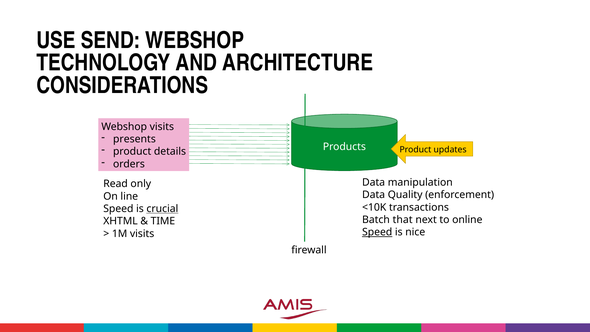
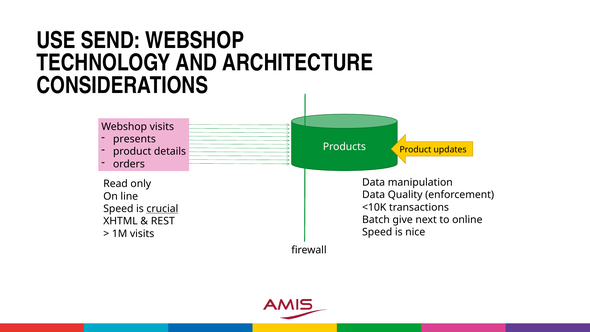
that: that -> give
TIME: TIME -> REST
Speed at (377, 232) underline: present -> none
